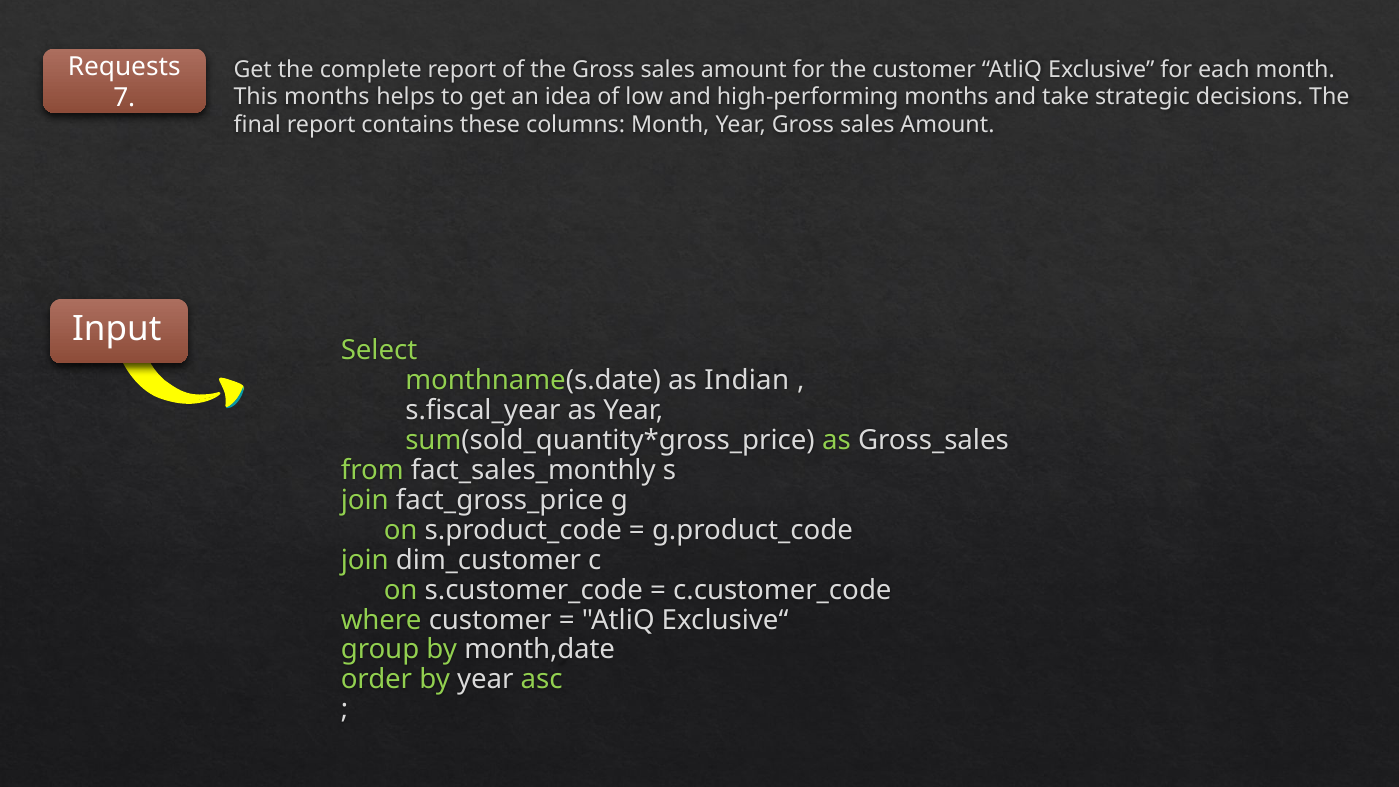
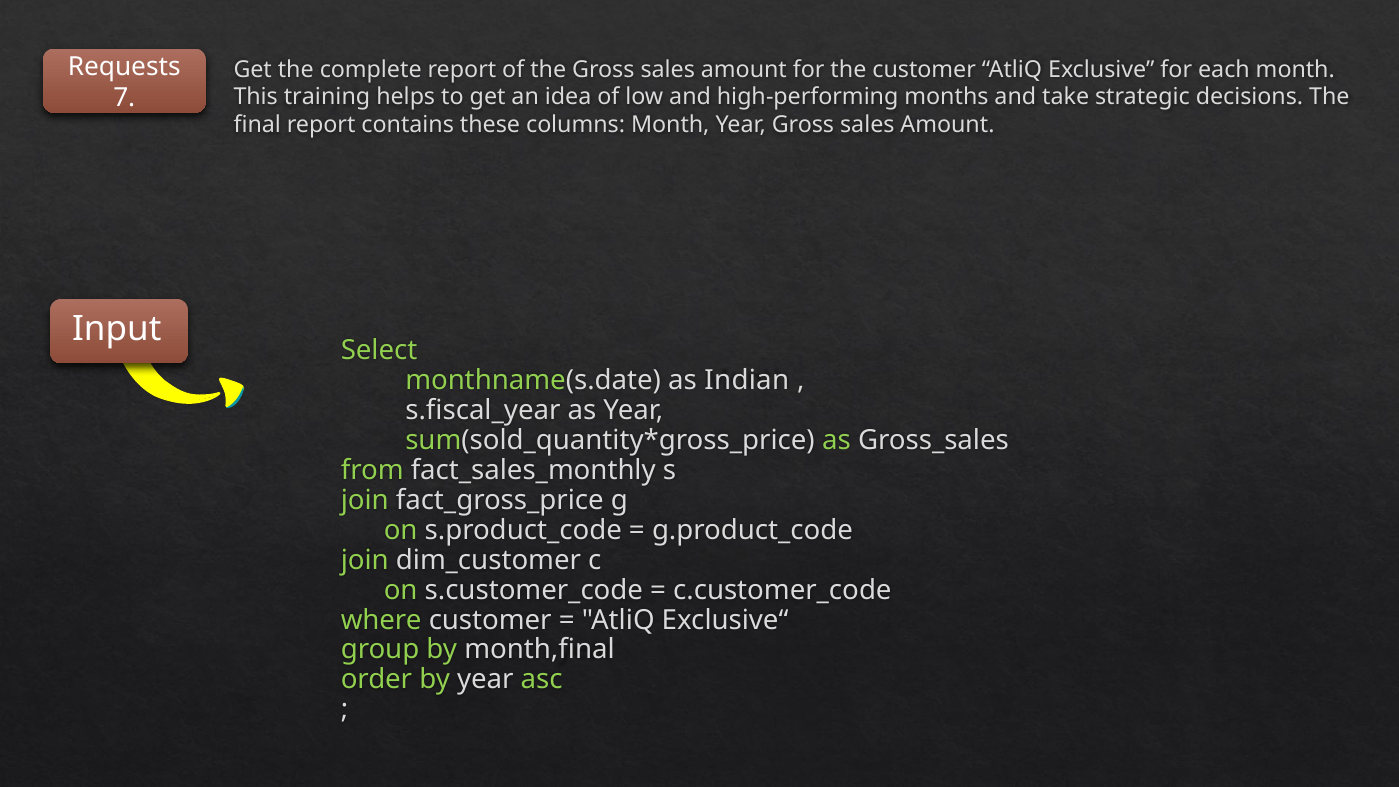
This months: months -> training
month,date: month,date -> month,final
